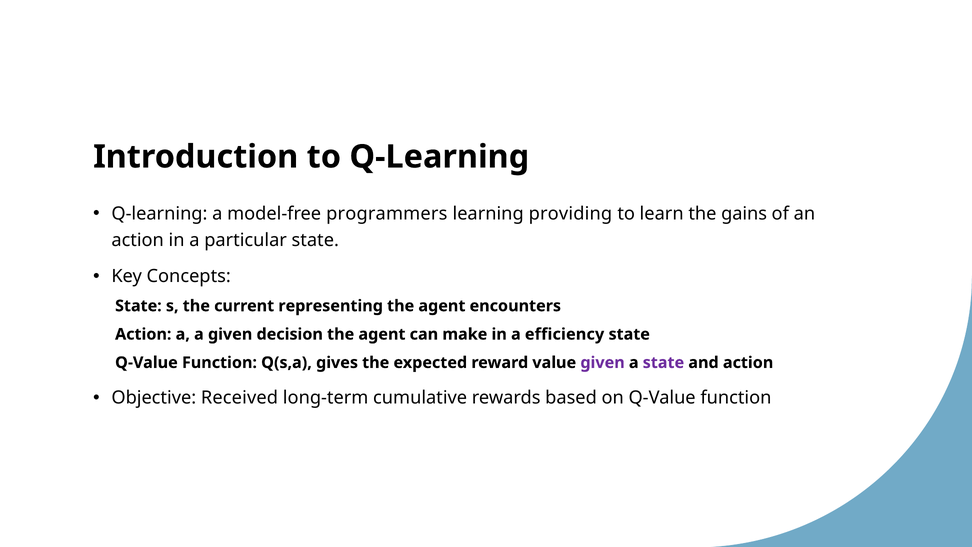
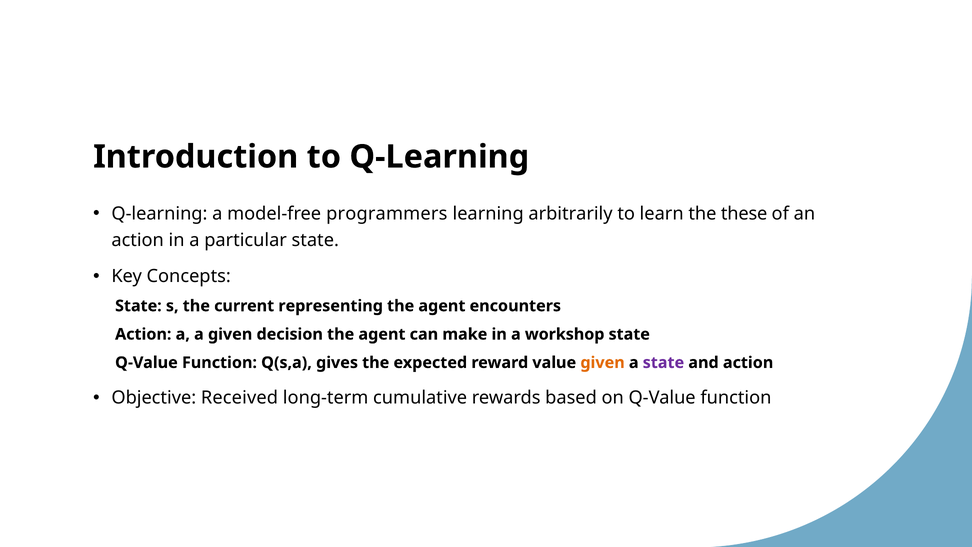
providing: providing -> arbitrarily
gains: gains -> these
efficiency: efficiency -> workshop
given at (603, 362) colour: purple -> orange
